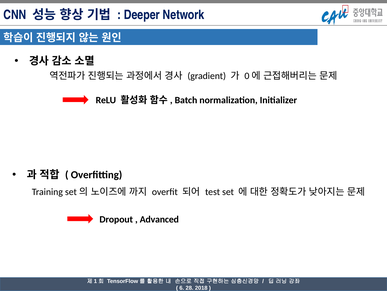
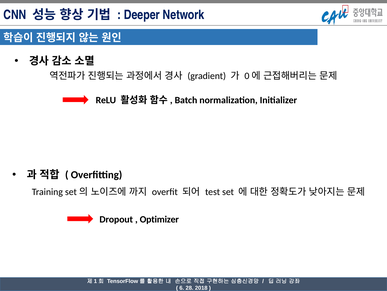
Advanced: Advanced -> Optimizer
